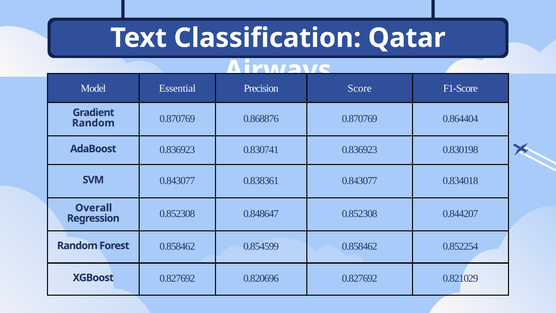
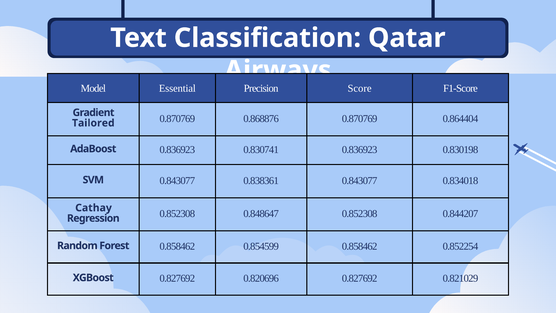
Random at (93, 123): Random -> Tailored
Overall: Overall -> Cathay
